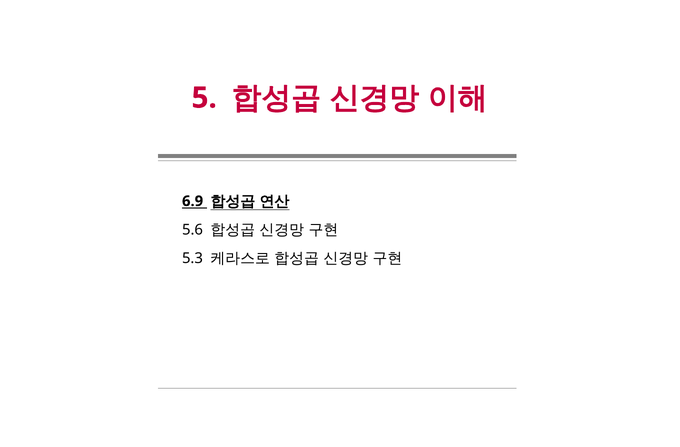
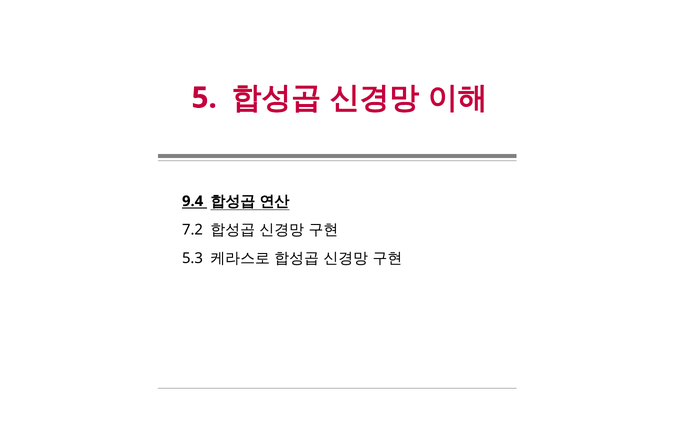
6.9: 6.9 -> 9.4
5.6: 5.6 -> 7.2
